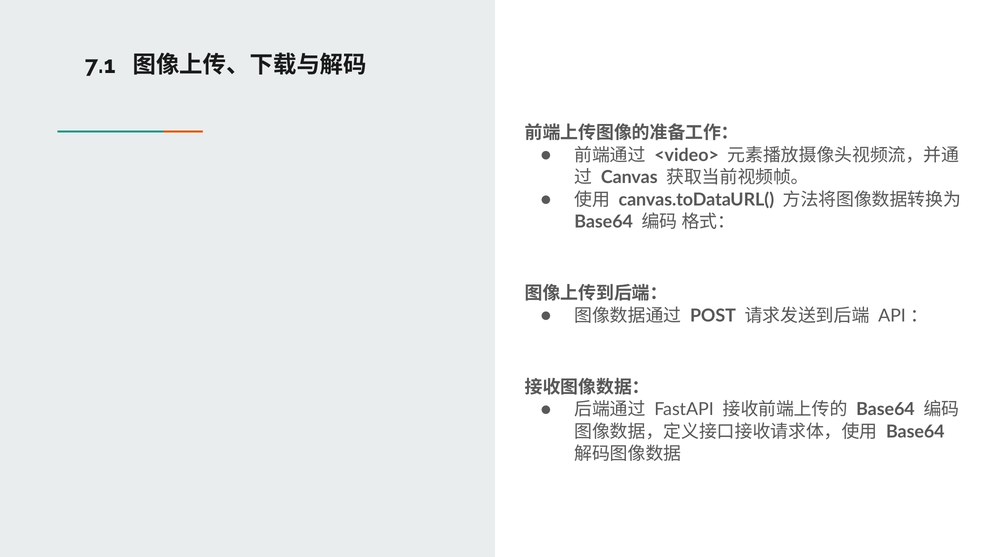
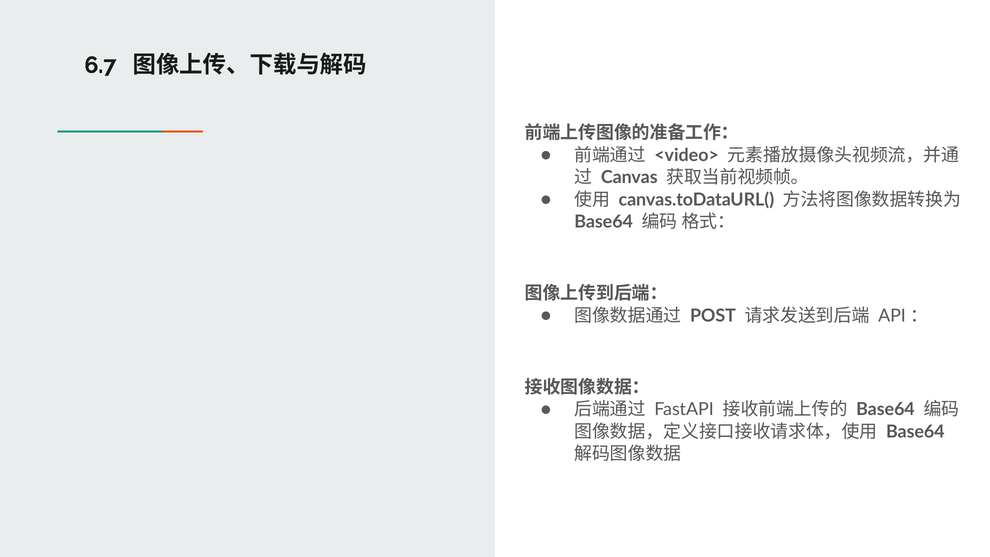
7.1: 7.1 -> 6.7
